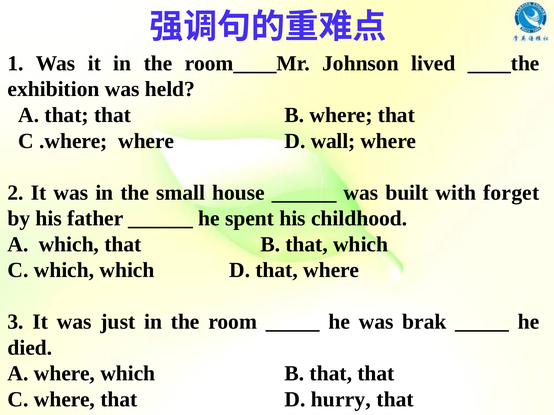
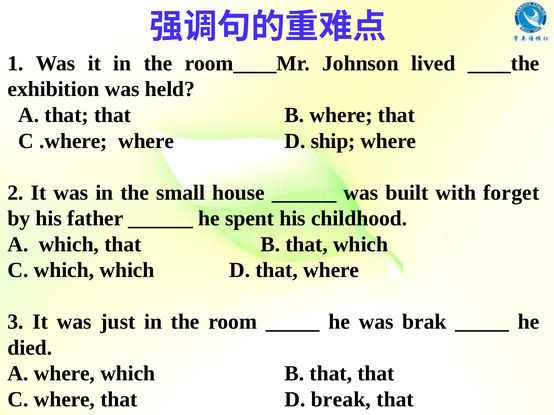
wall: wall -> ship
hurry: hurry -> break
